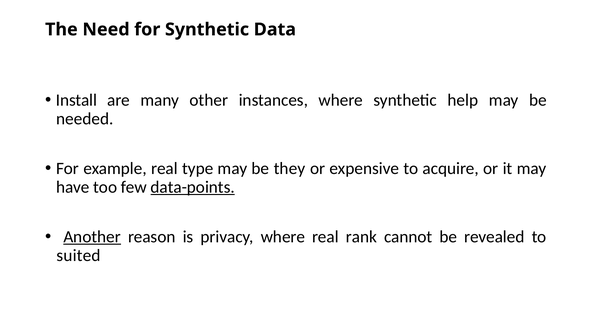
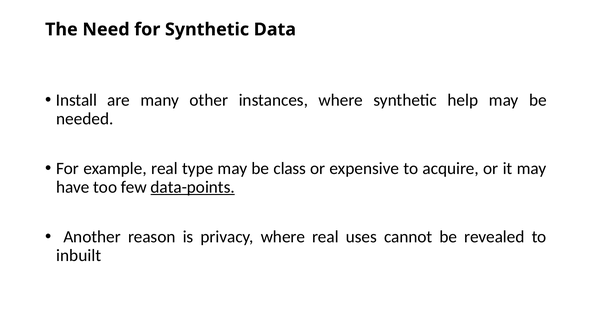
they: they -> class
Another underline: present -> none
rank: rank -> uses
suited: suited -> inbuilt
